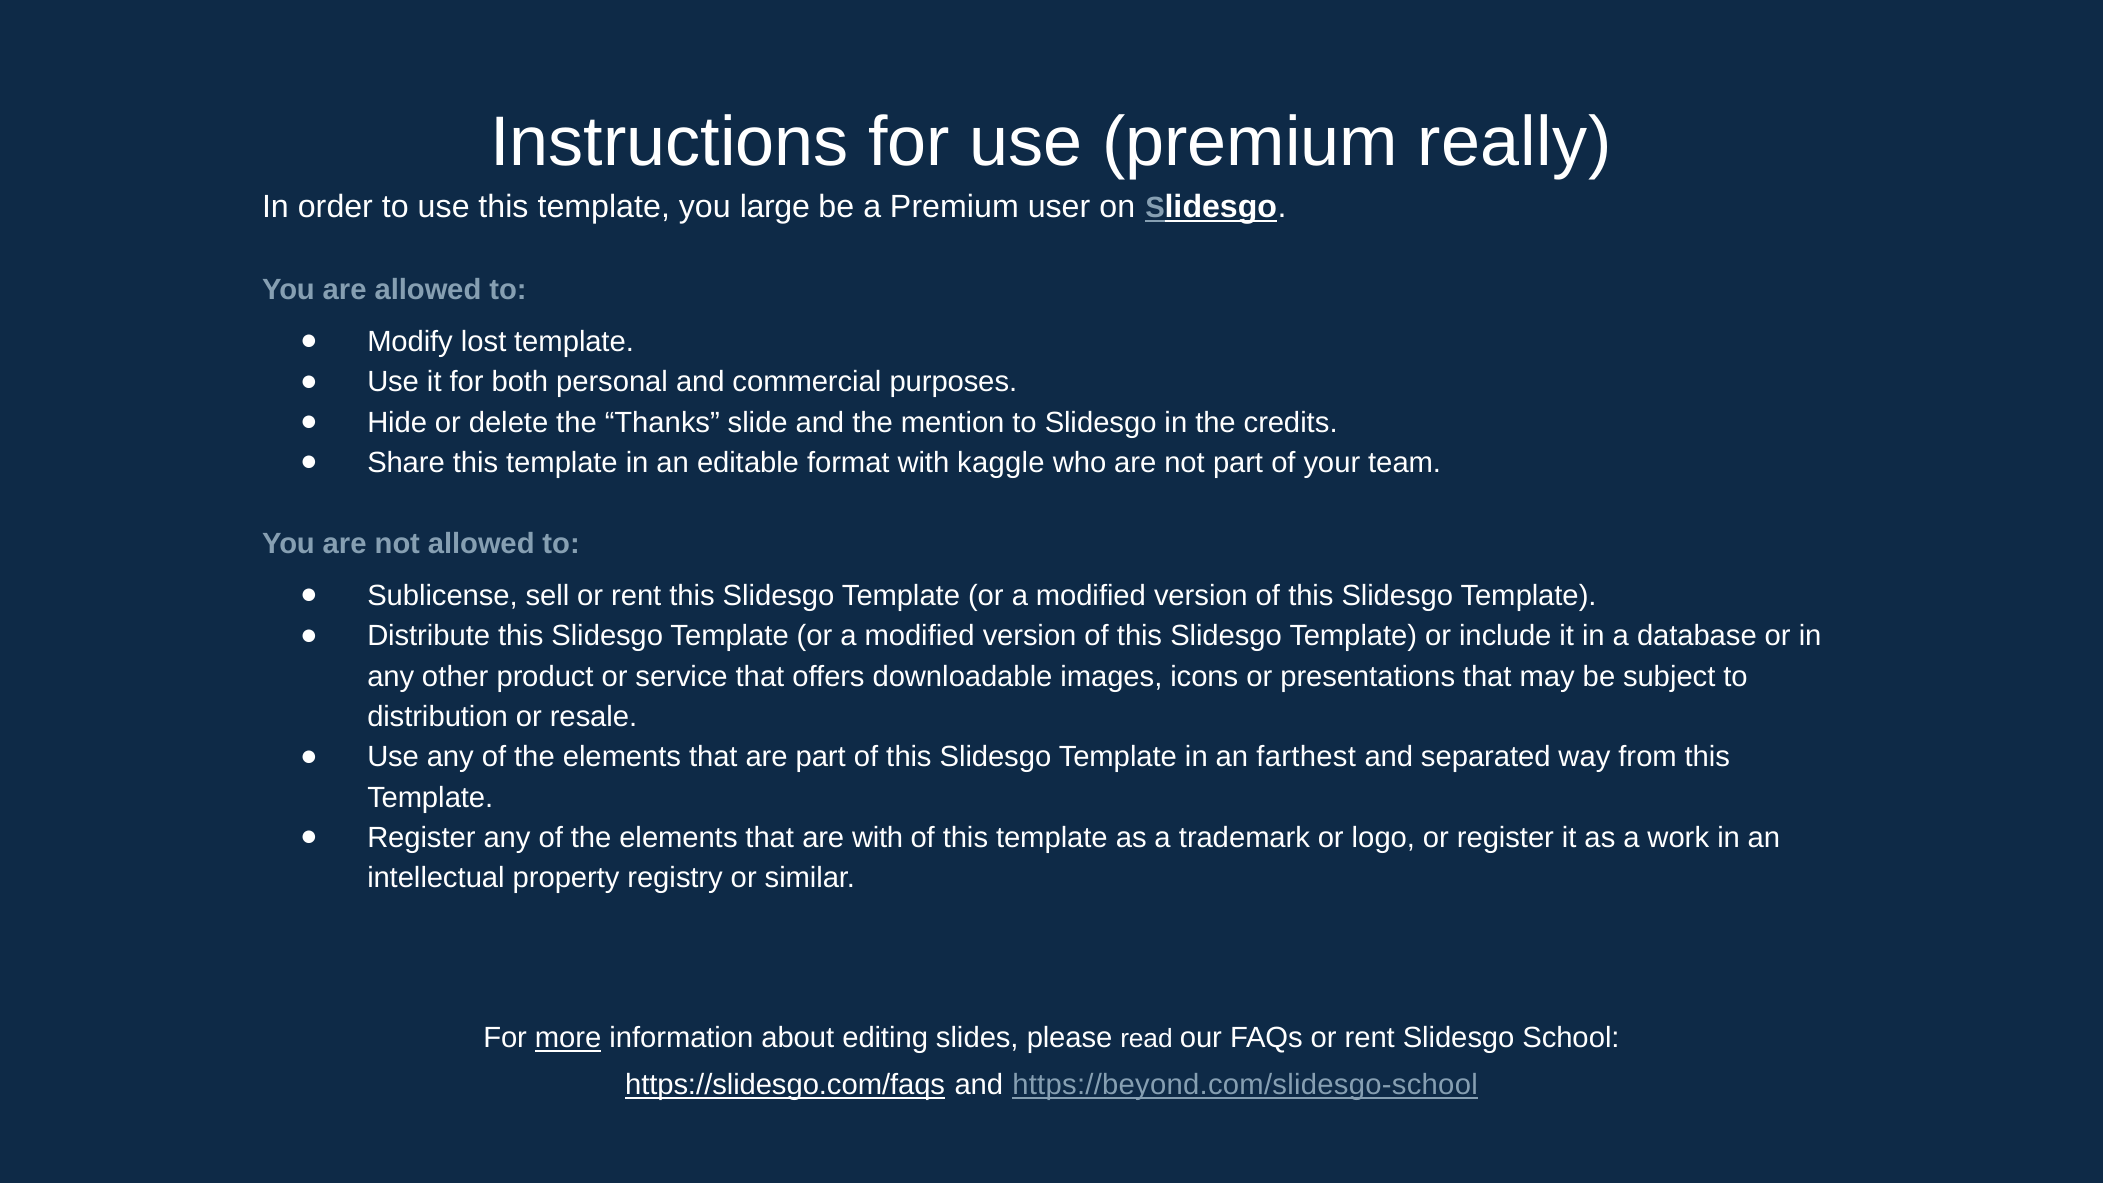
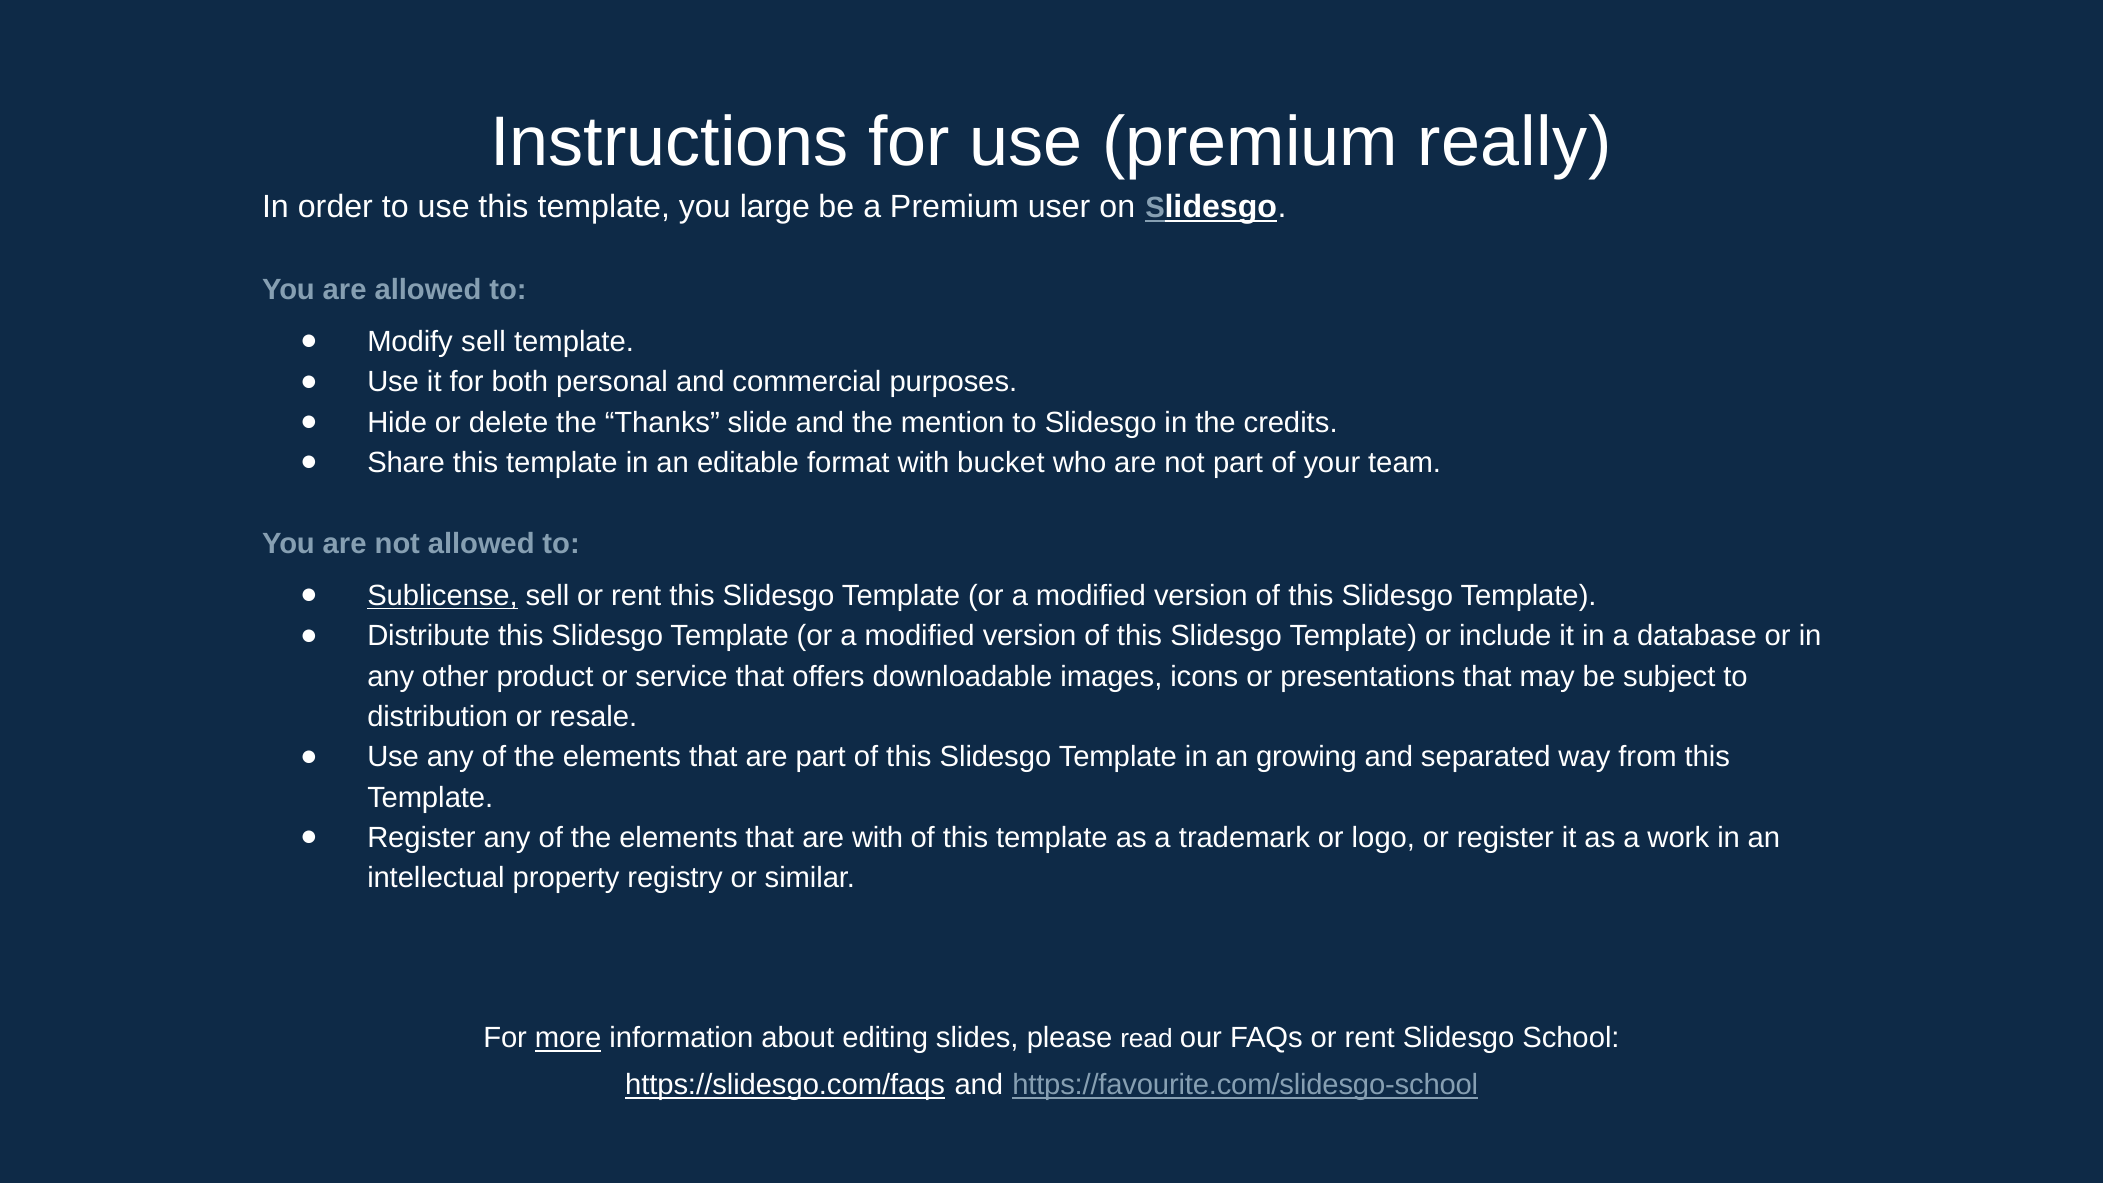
Modify lost: lost -> sell
kaggle: kaggle -> bucket
Sublicense underline: none -> present
farthest: farthest -> growing
https://beyond.com/slidesgo-school: https://beyond.com/slidesgo-school -> https://favourite.com/slidesgo-school
